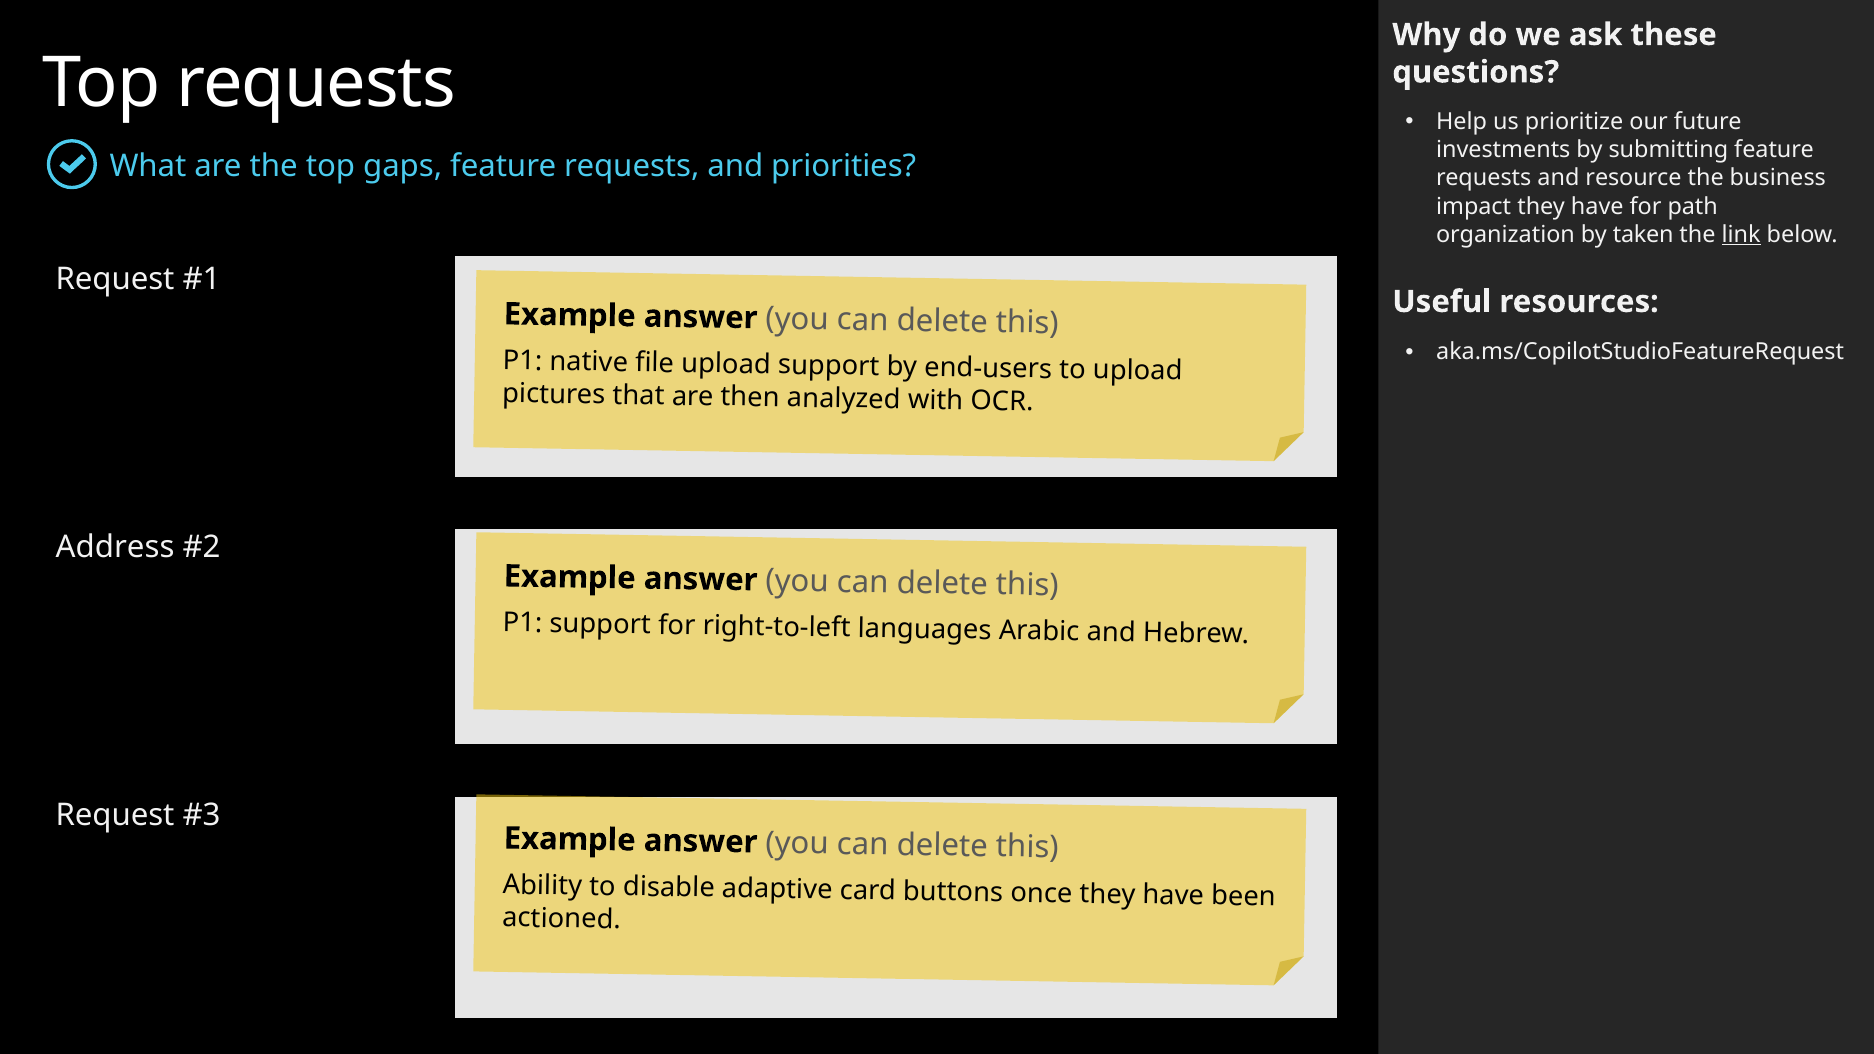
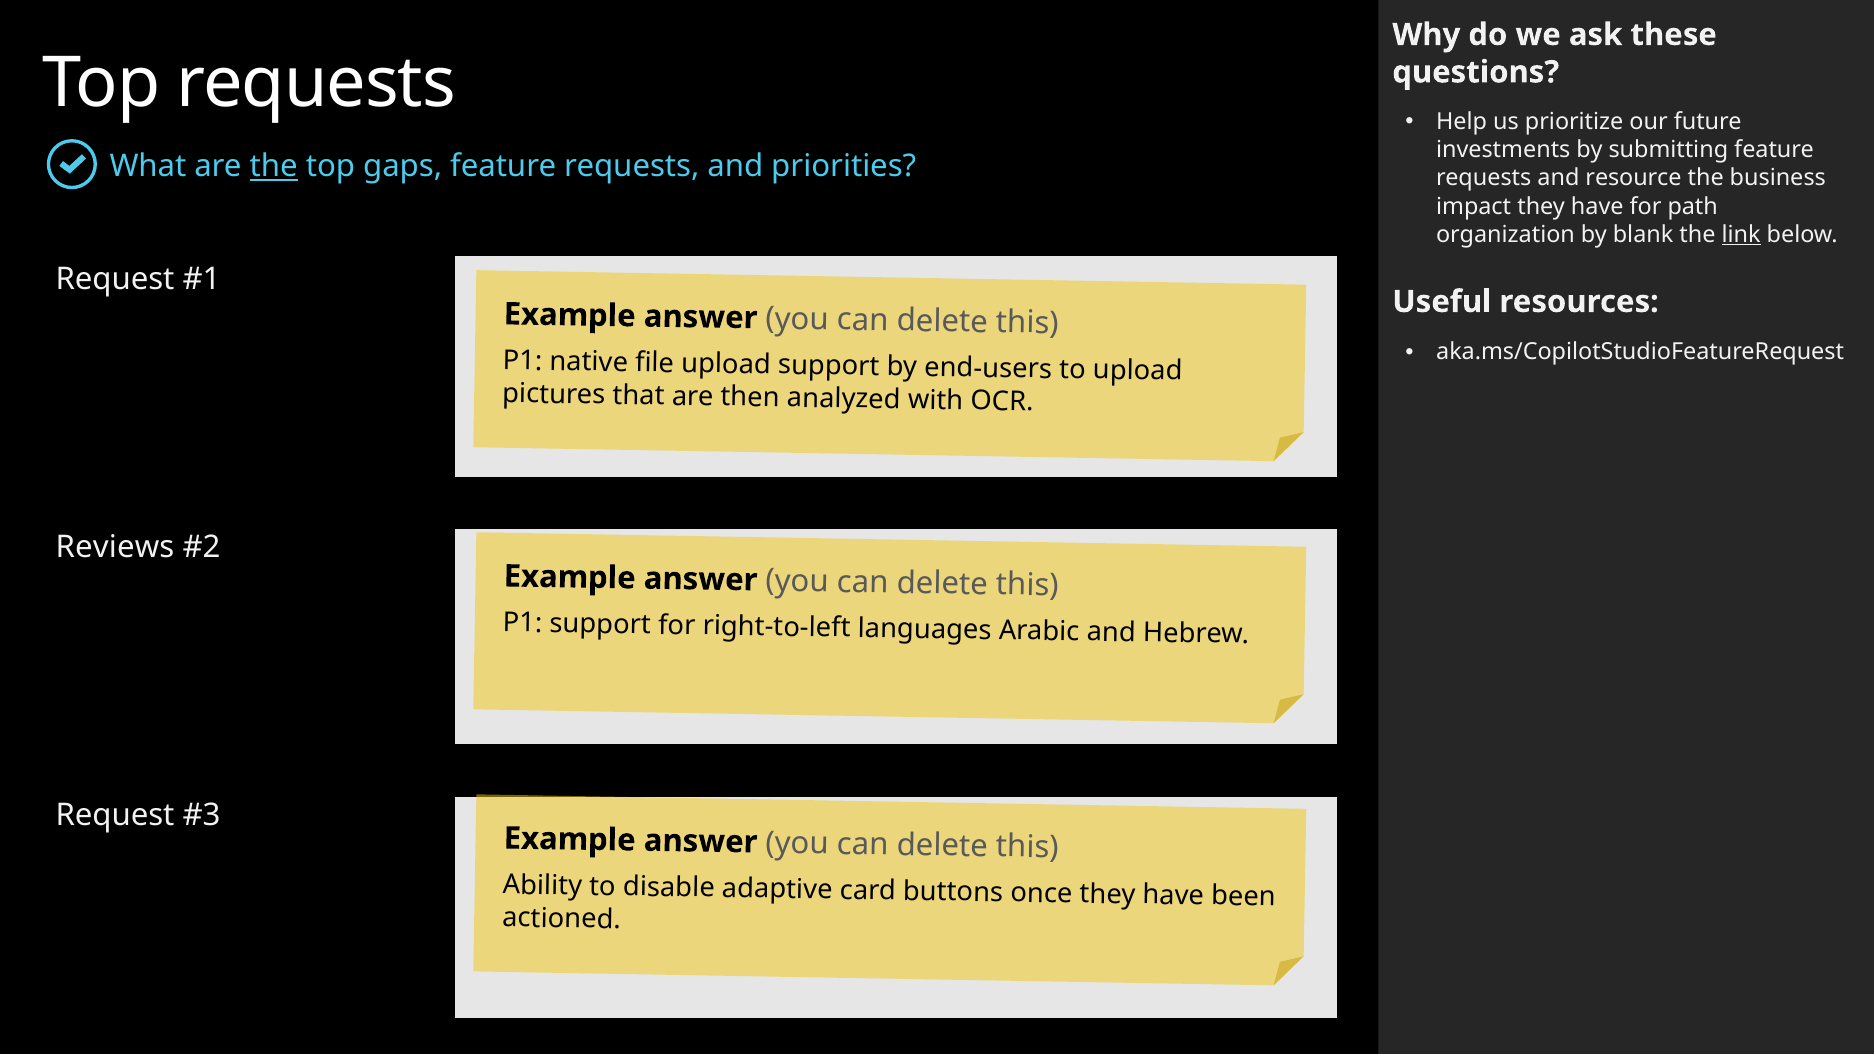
the at (274, 166) underline: none -> present
taken: taken -> blank
Address: Address -> Reviews
